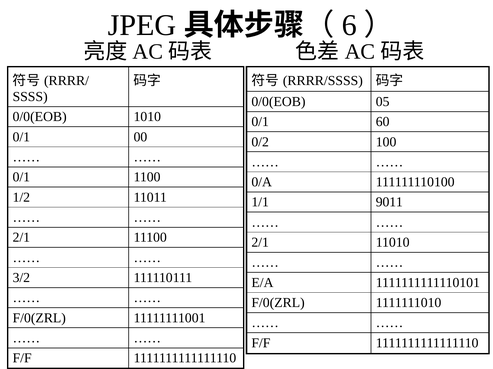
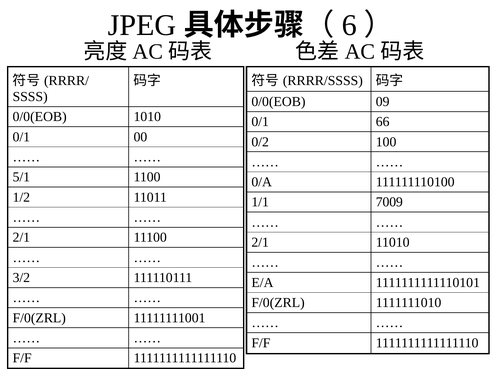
05: 05 -> 09
60: 60 -> 66
0/1 at (21, 177): 0/1 -> 5/1
9011: 9011 -> 7009
